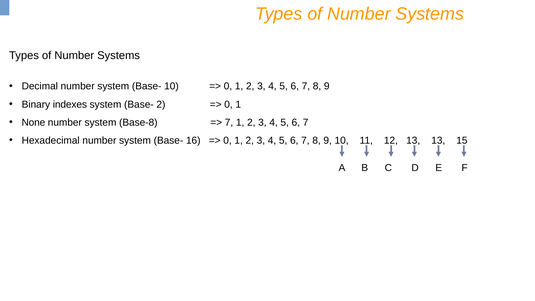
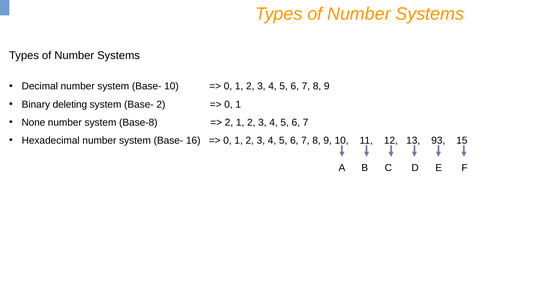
indexes: indexes -> deleting
7 at (229, 122): 7 -> 2
13 13: 13 -> 93
